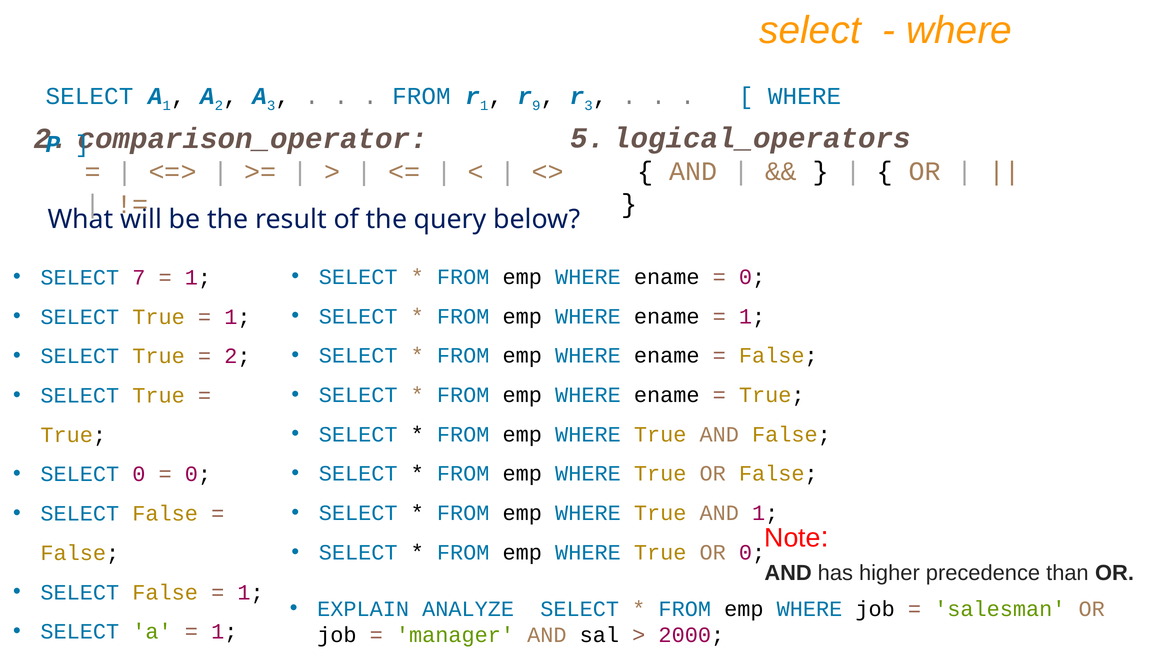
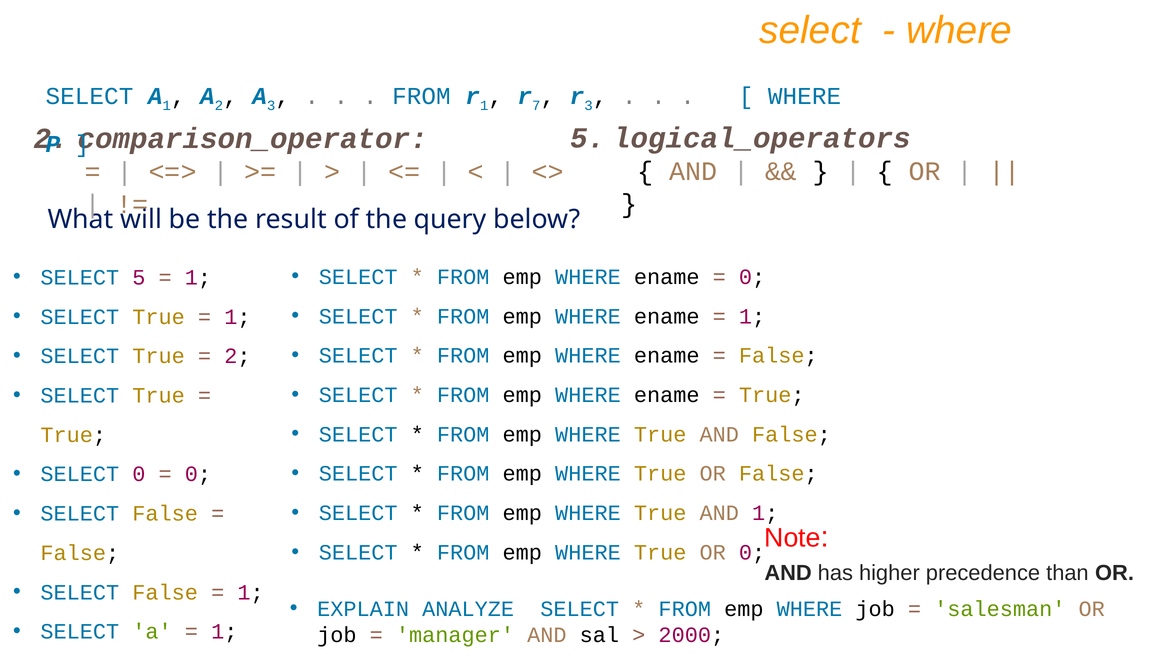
9: 9 -> 7
SELECT 7: 7 -> 5
